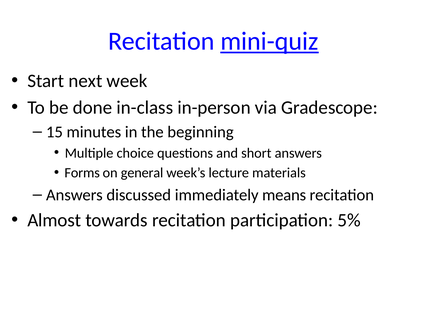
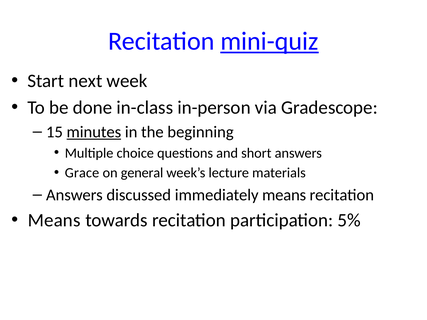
minutes underline: none -> present
Forms: Forms -> Grace
Almost at (54, 220): Almost -> Means
